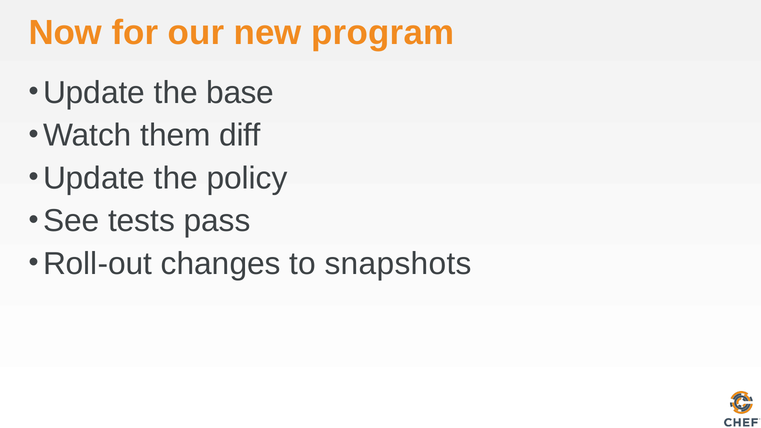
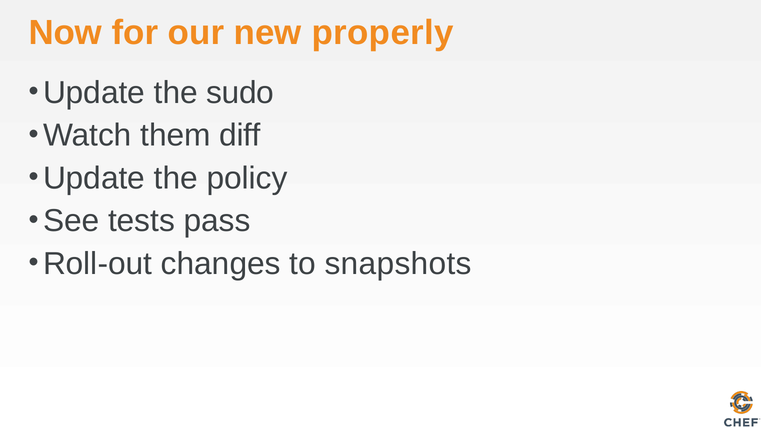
program: program -> properly
base: base -> sudo
